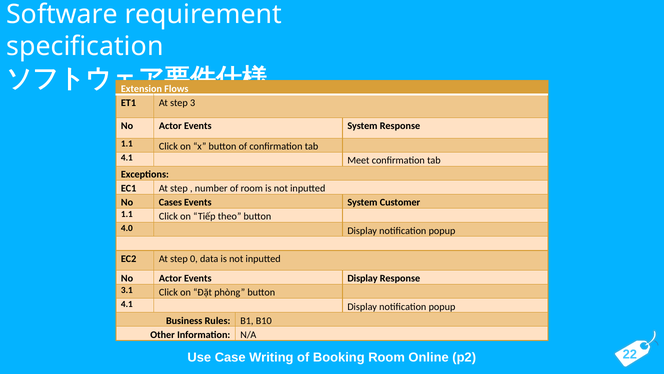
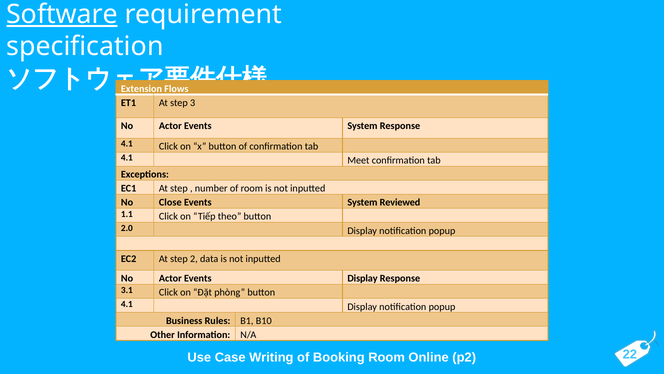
Software underline: none -> present
1.1 at (127, 144): 1.1 -> 4.1
Cases: Cases -> Close
Customer: Customer -> Reviewed
4.0: 4.0 -> 2.0
0: 0 -> 2
